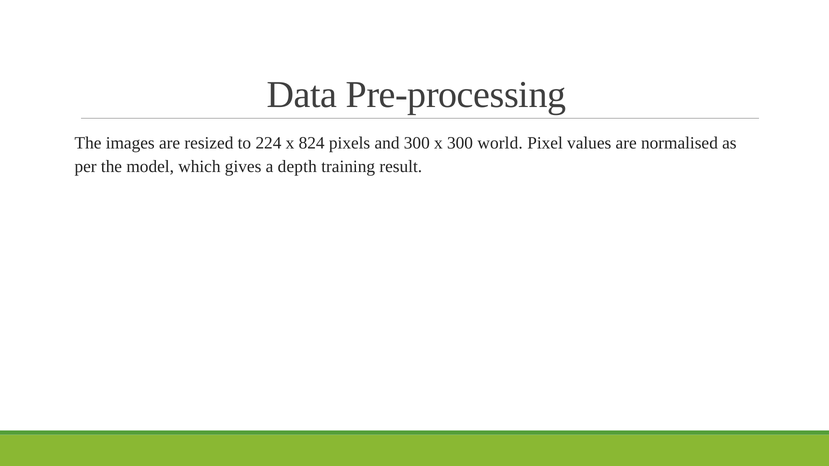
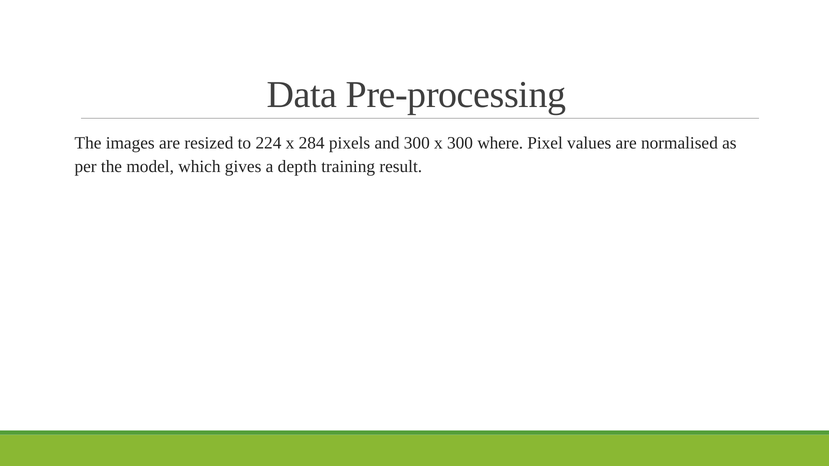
824: 824 -> 284
world: world -> where
